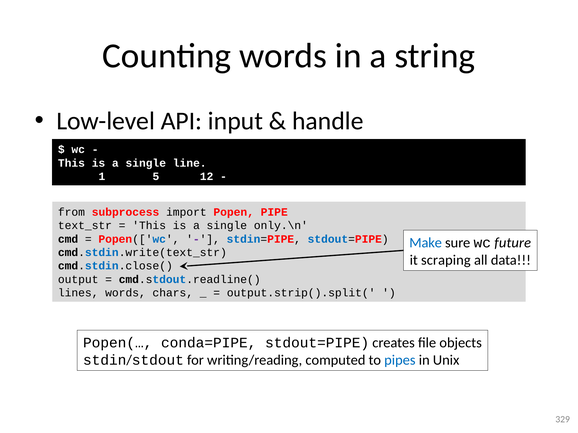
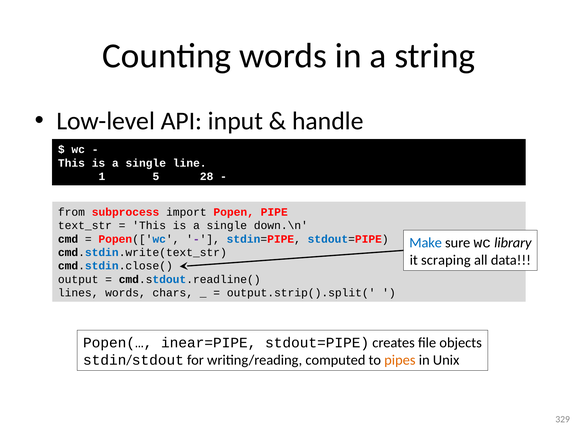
12: 12 -> 28
only.\n: only.\n -> down.\n
future: future -> library
conda=PIPE: conda=PIPE -> inear=PIPE
pipes colour: blue -> orange
